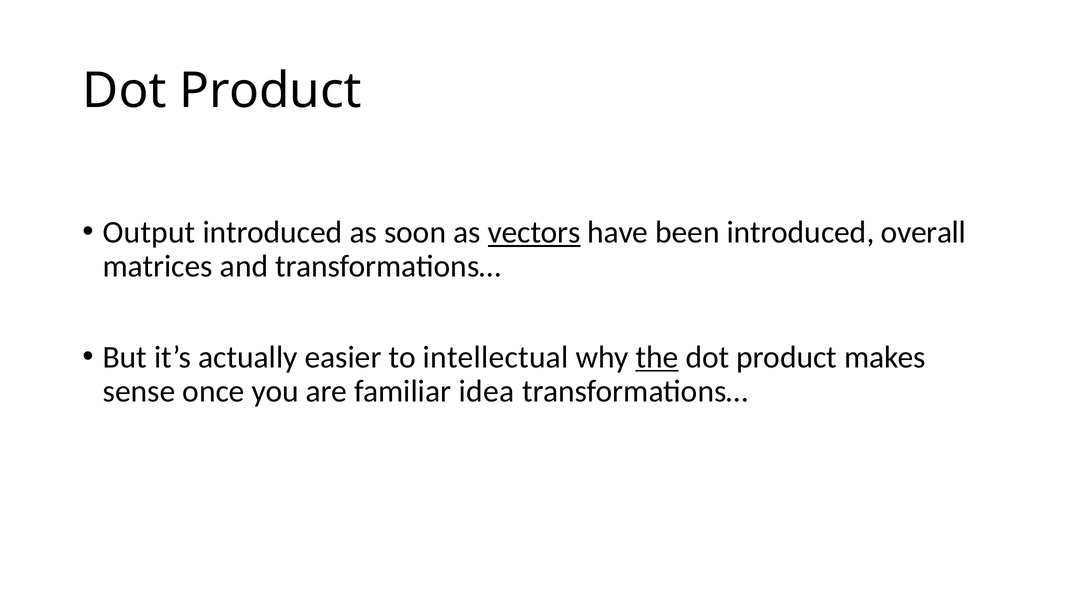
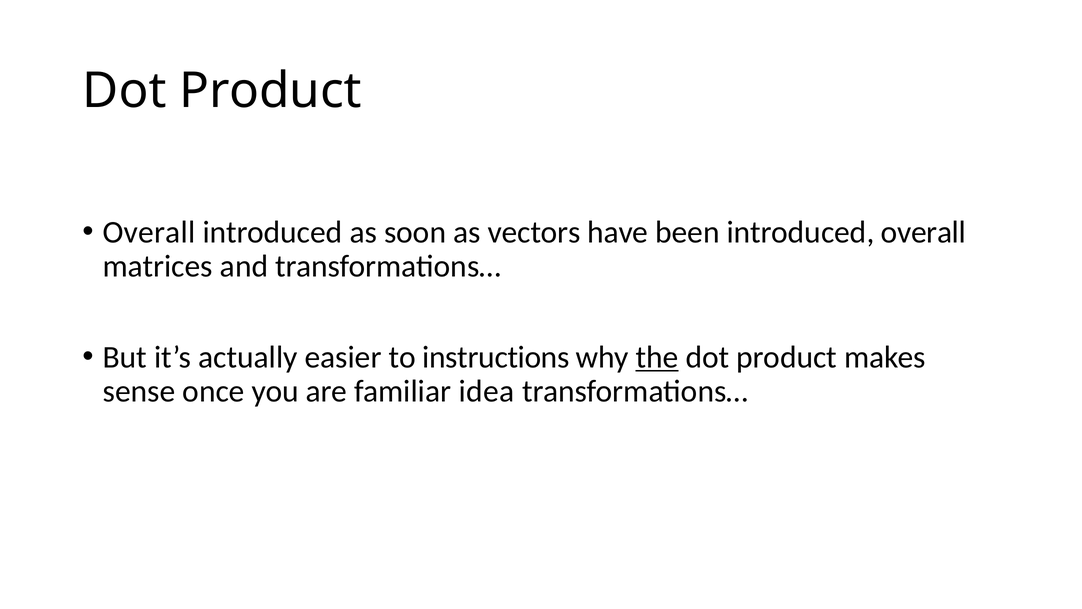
Output at (149, 232): Output -> Overall
vectors underline: present -> none
intellectual: intellectual -> instructions
